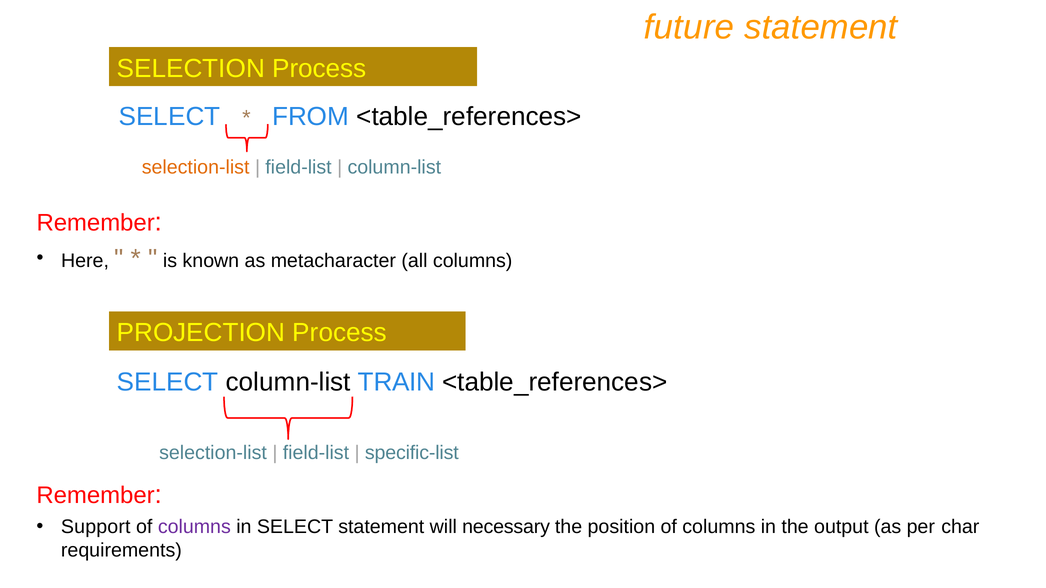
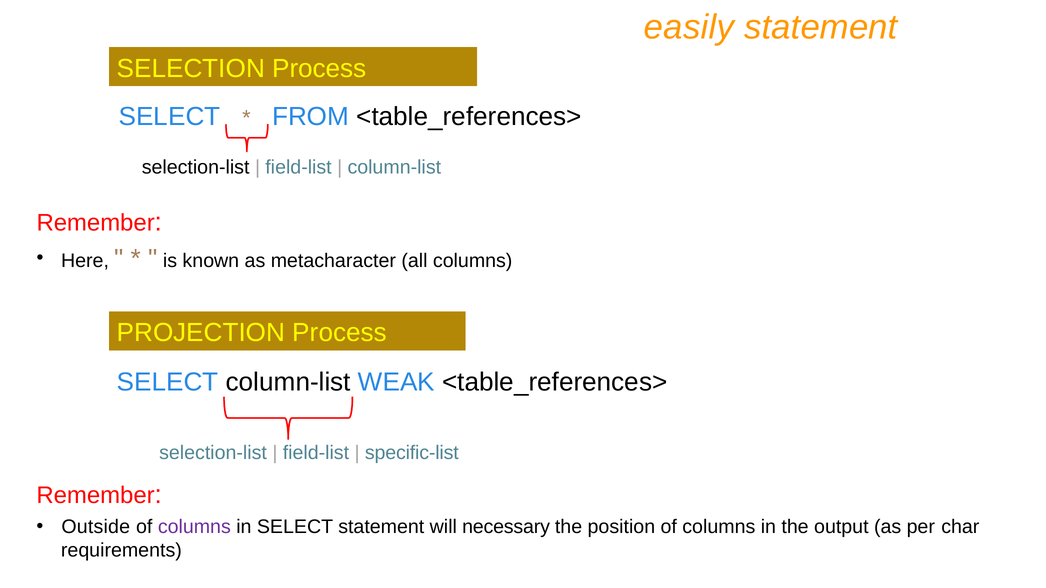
future: future -> easily
selection-list at (196, 167) colour: orange -> black
TRAIN: TRAIN -> WEAK
Support: Support -> Outside
